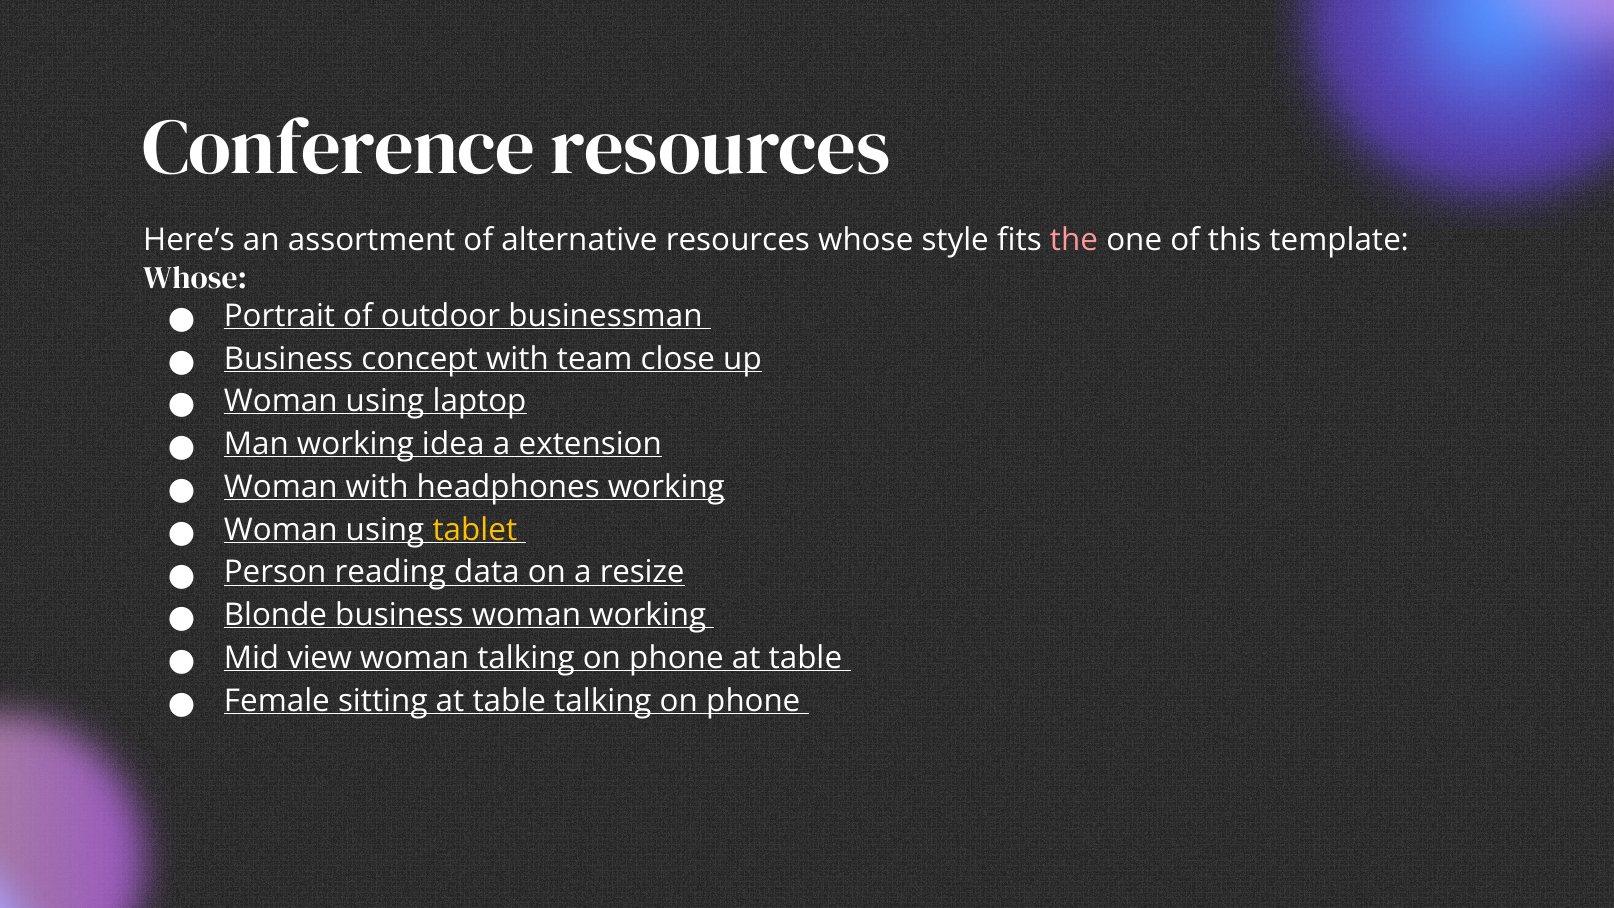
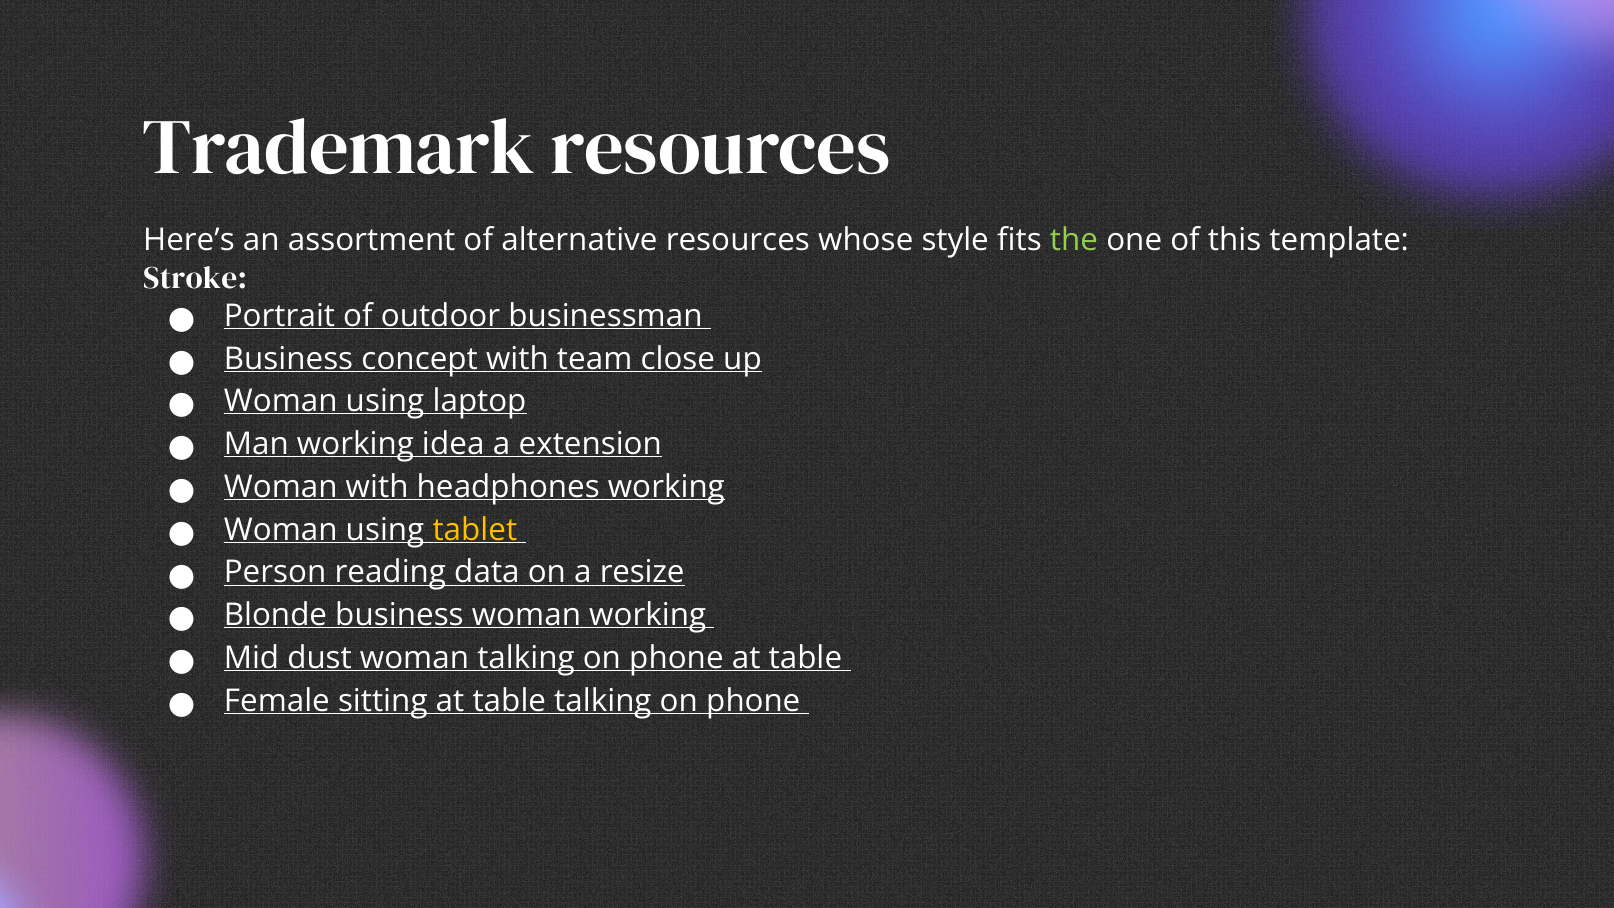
Conference: Conference -> Trademark
the colour: pink -> light green
Whose at (195, 278): Whose -> Stroke
view: view -> dust
